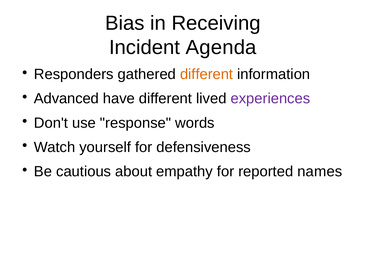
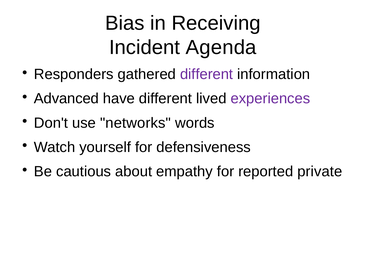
different at (207, 74) colour: orange -> purple
response: response -> networks
names: names -> private
